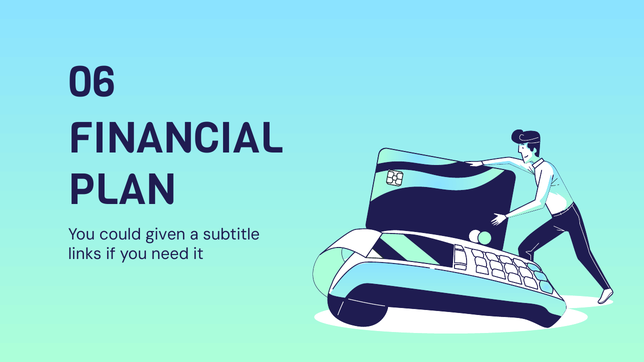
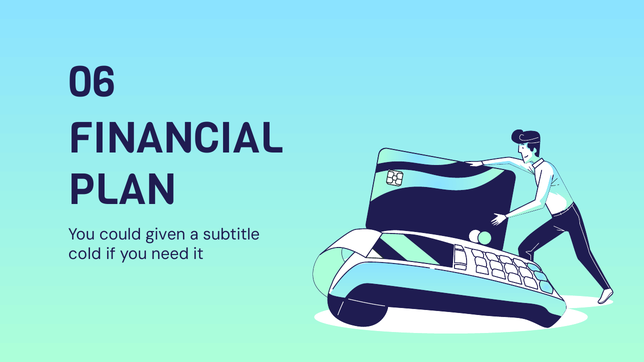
links: links -> cold
